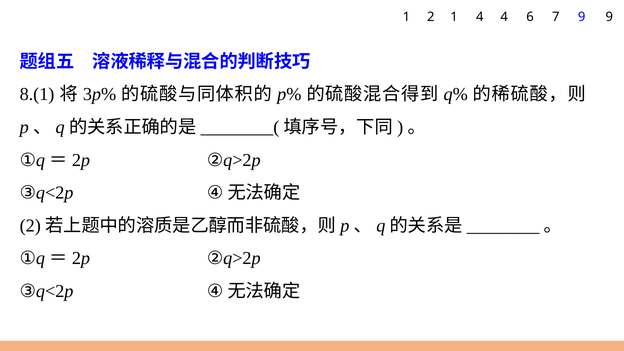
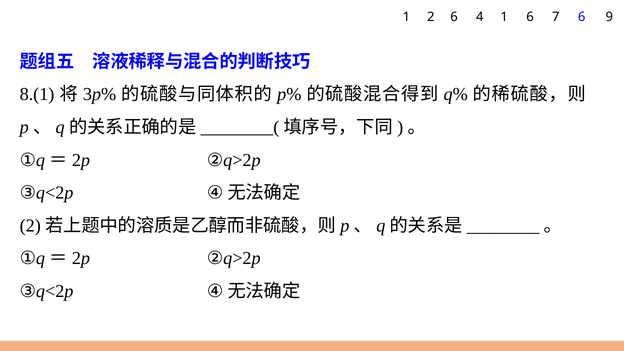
2 1: 1 -> 6
4 4: 4 -> 1
7 9: 9 -> 6
